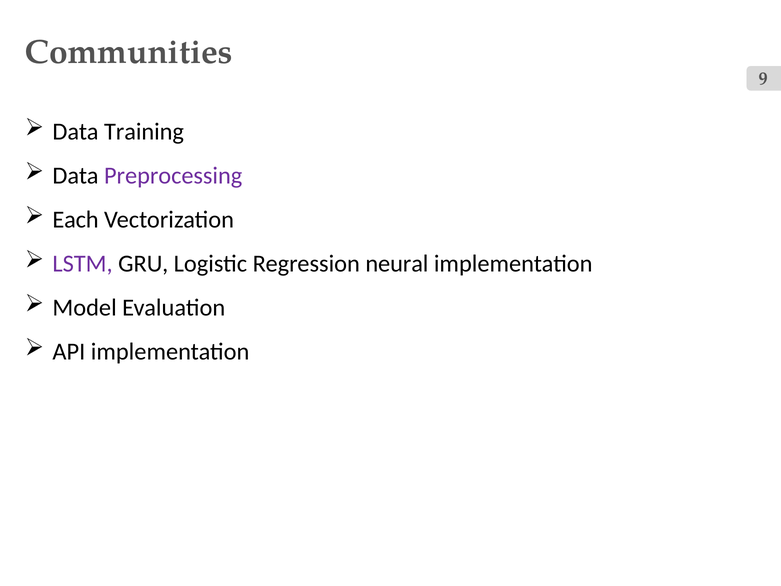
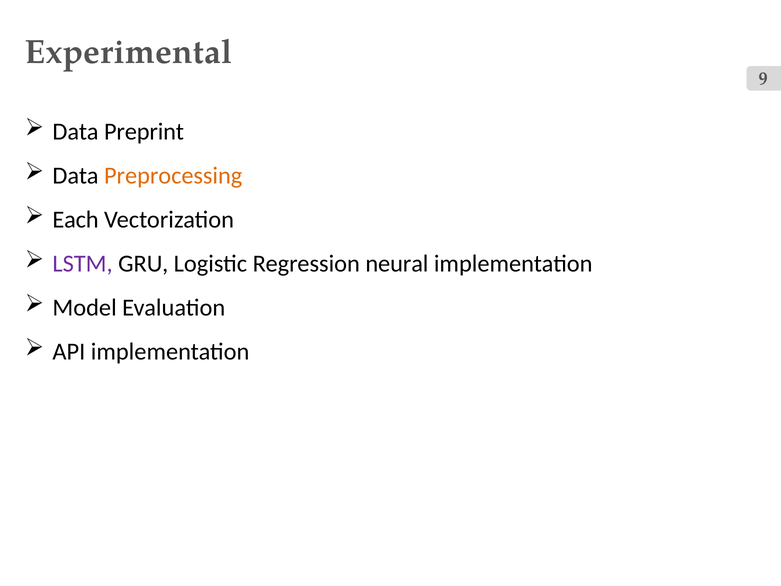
Communities: Communities -> Experimental
Training: Training -> Preprint
Preprocessing colour: purple -> orange
